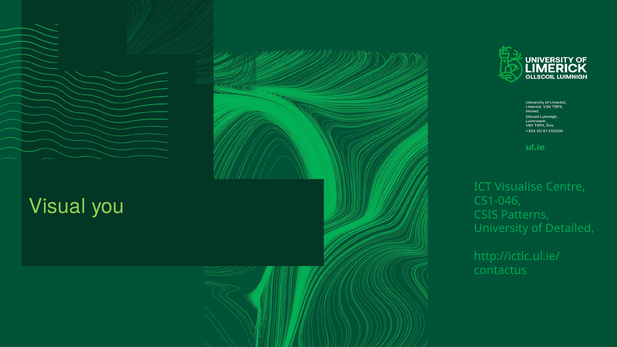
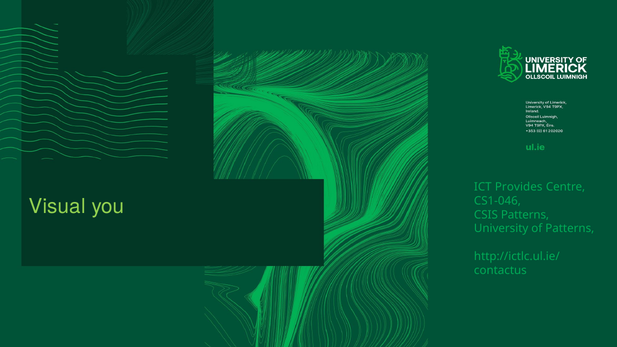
Visualise: Visualise -> Provides
of Detailed: Detailed -> Patterns
